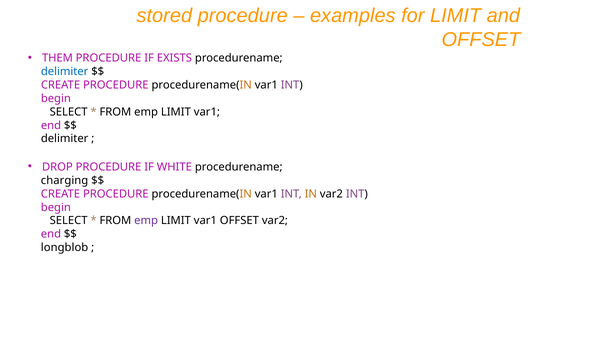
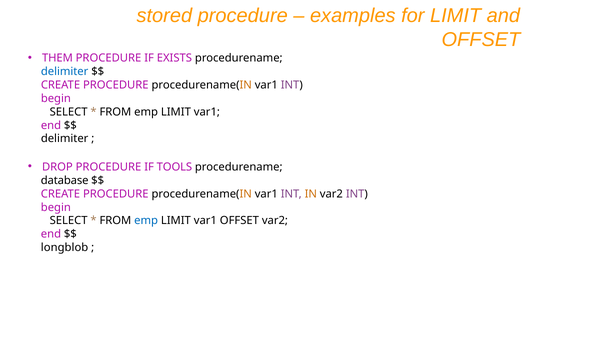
WHITE: WHITE -> TOOLS
charging: charging -> database
emp at (146, 221) colour: purple -> blue
